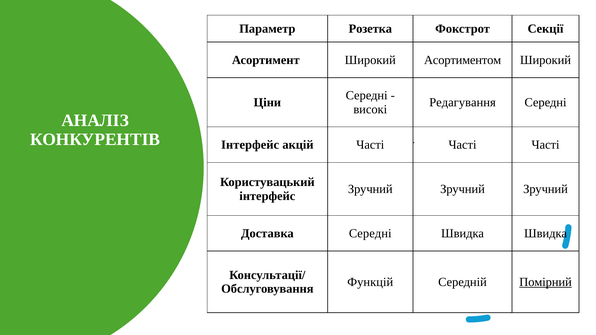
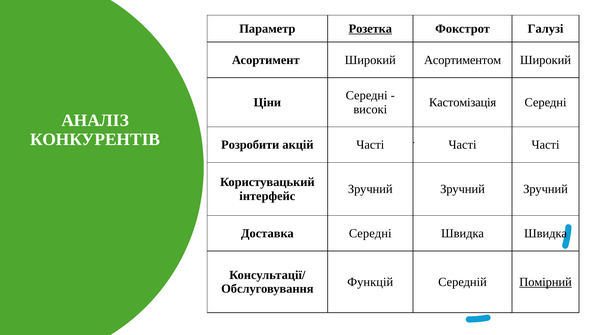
Розетка underline: none -> present
Секції: Секції -> Галузі
Редагування: Редагування -> Кастомізація
Інтерфейс at (250, 145): Інтерфейс -> Розробити
